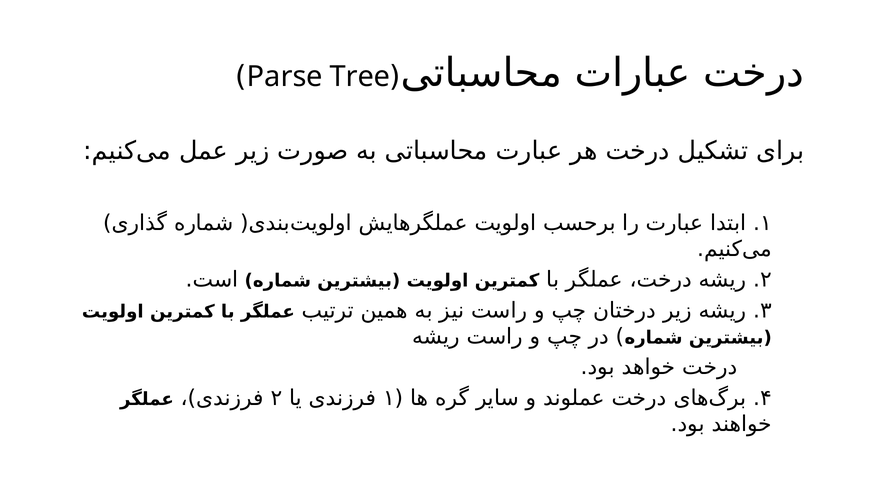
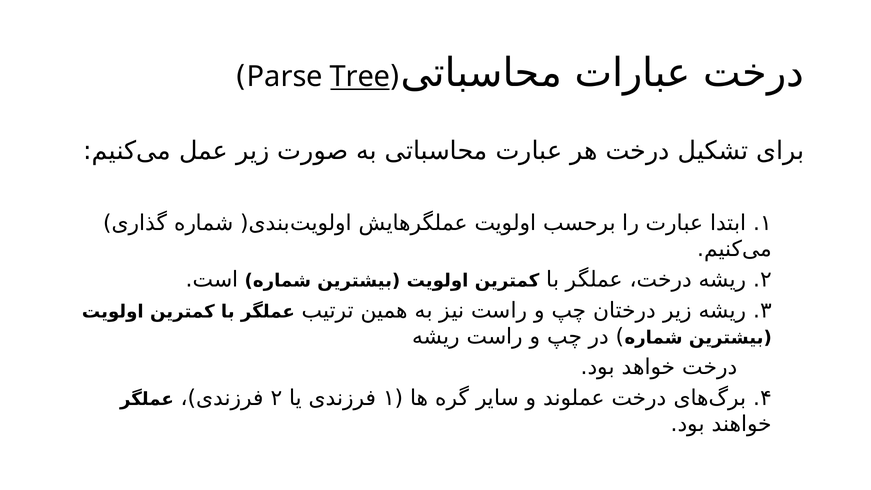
Tree underline: none -> present
